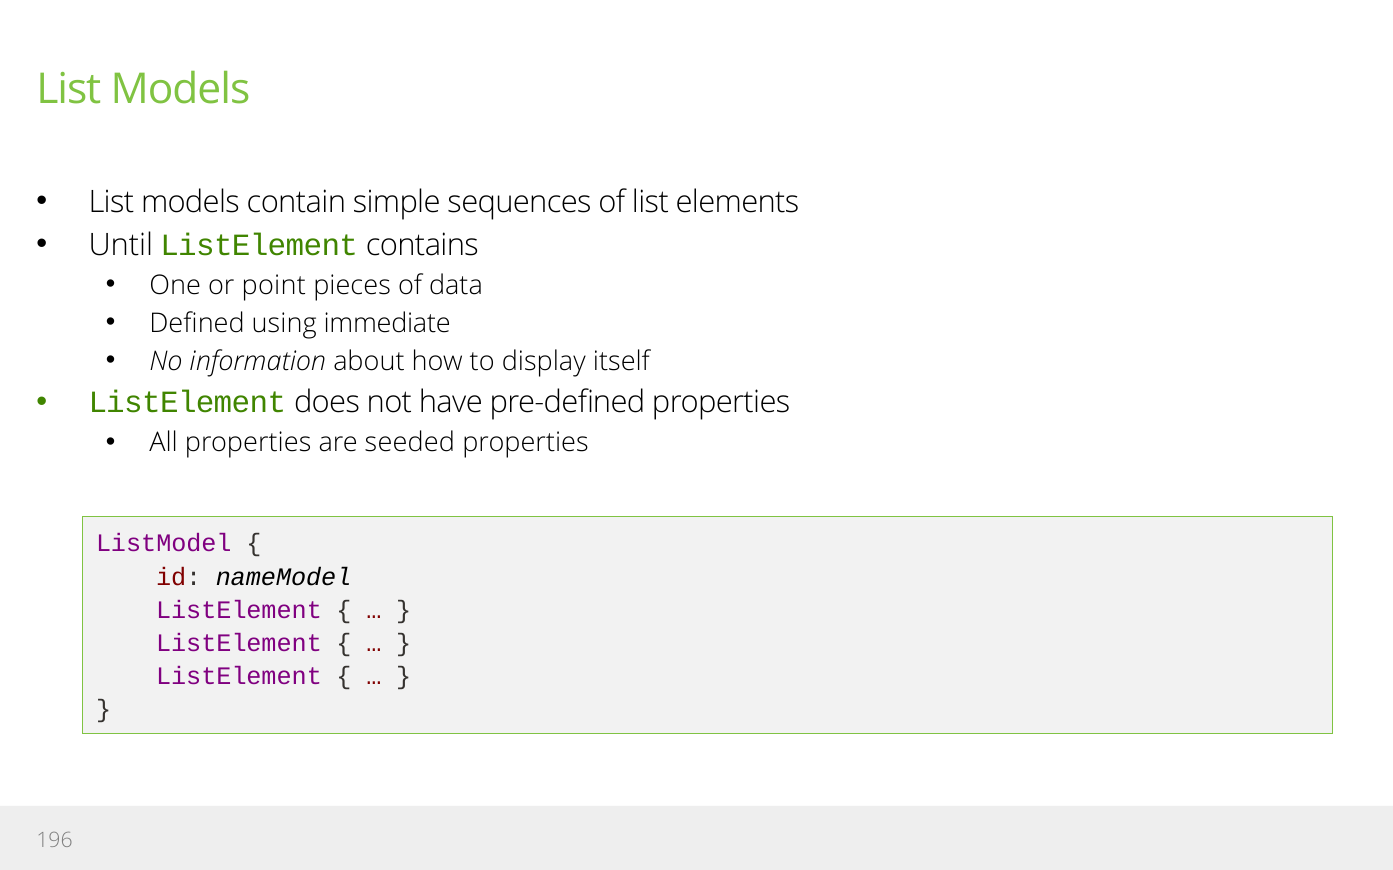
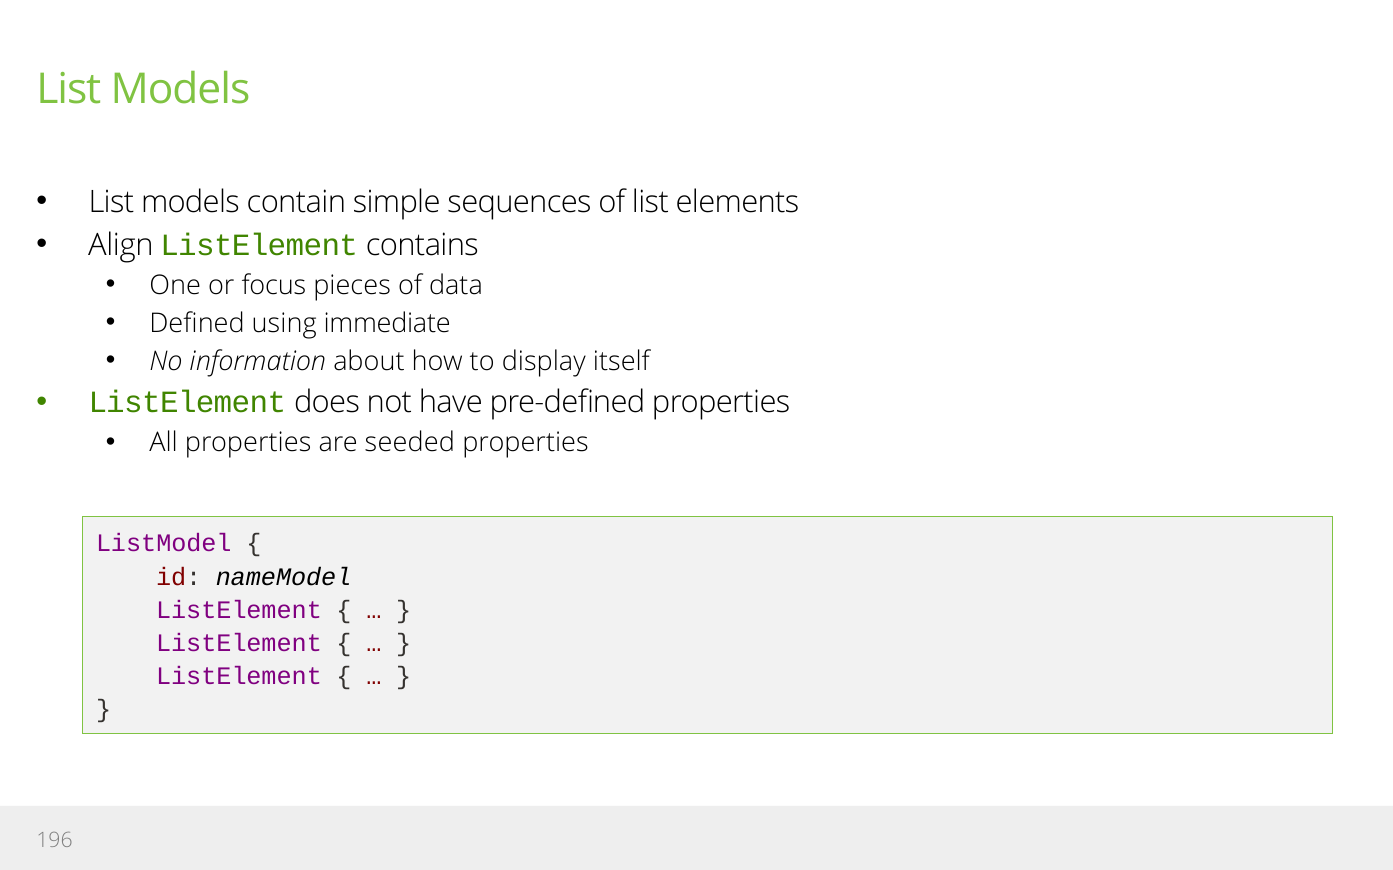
Until: Until -> Align
point: point -> focus
